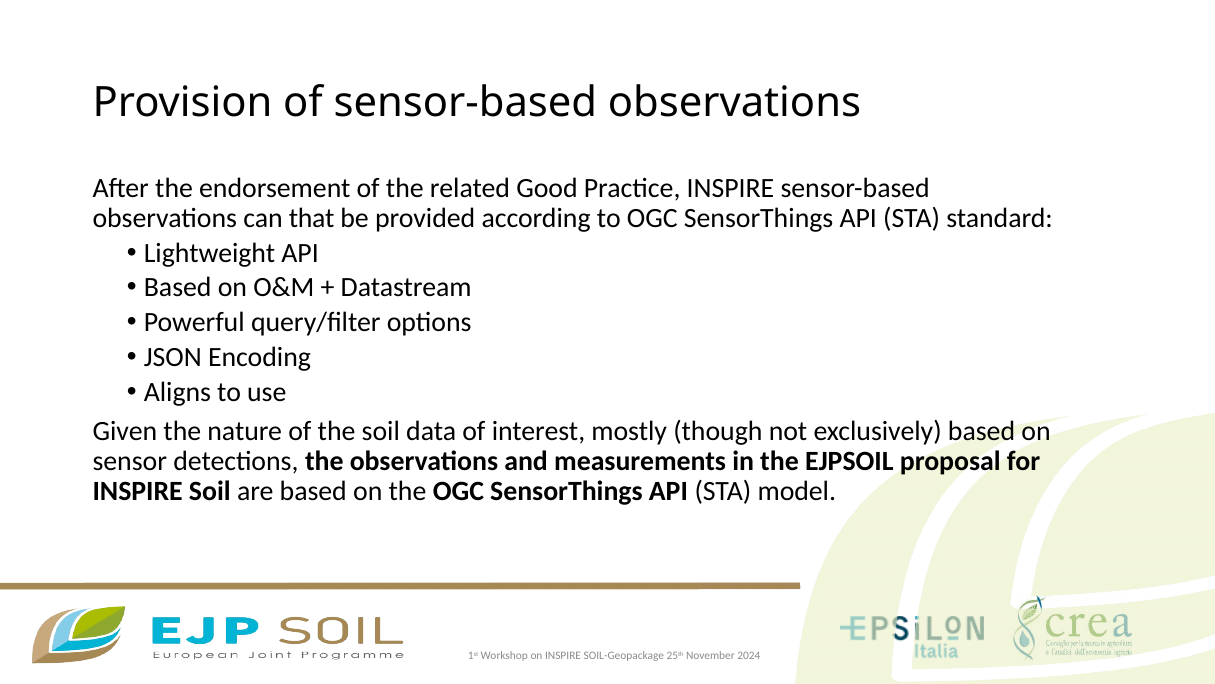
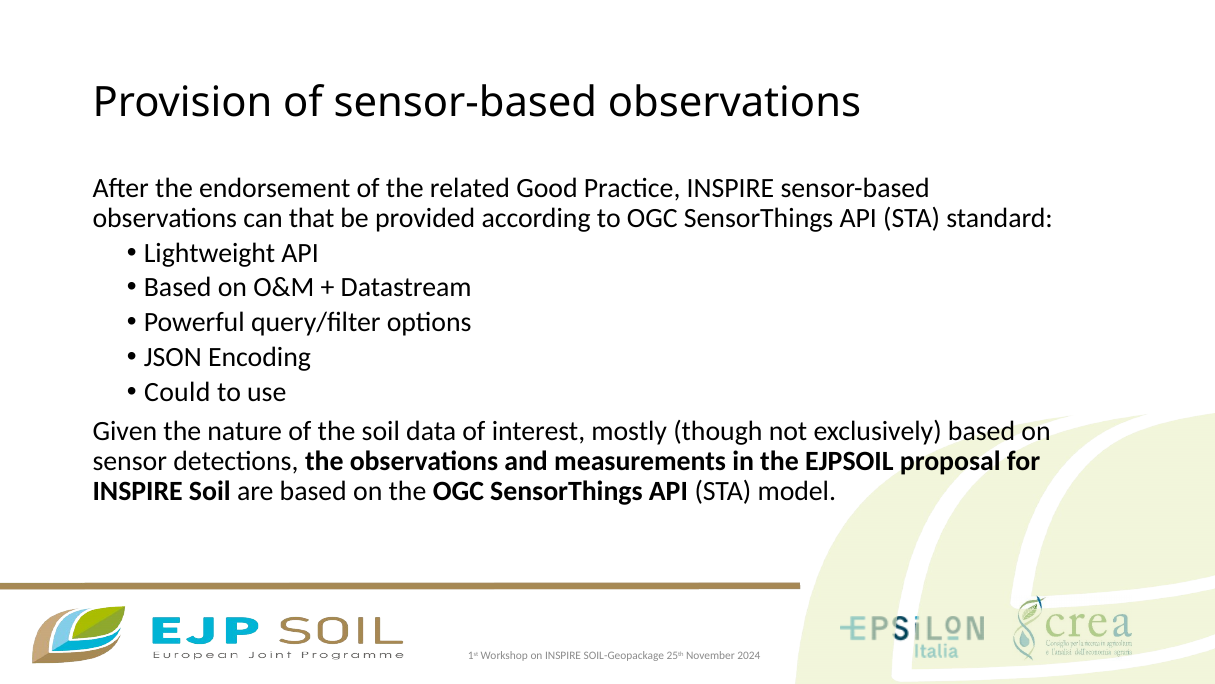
Aligns: Aligns -> Could
